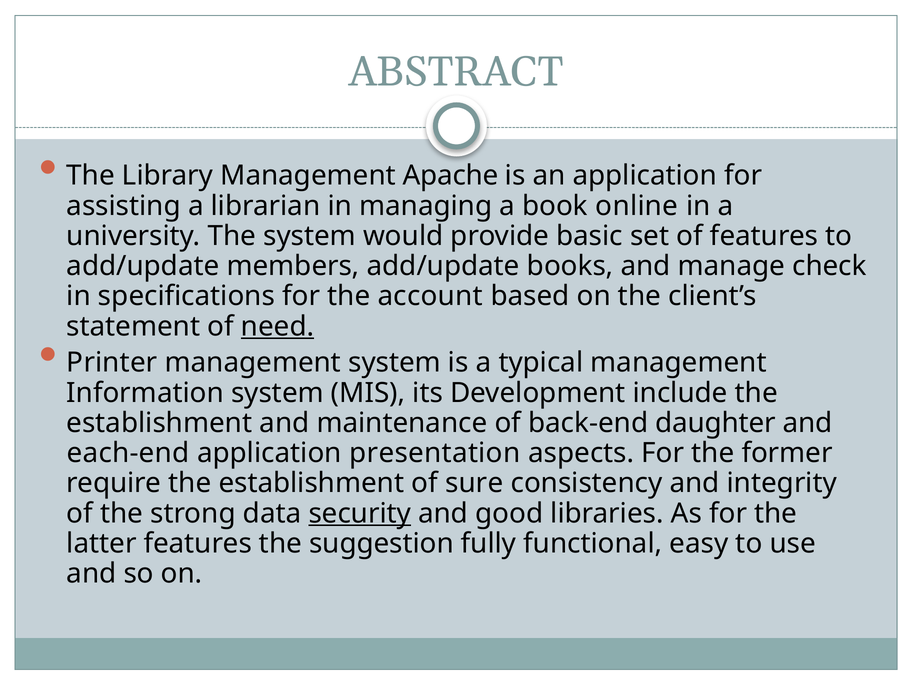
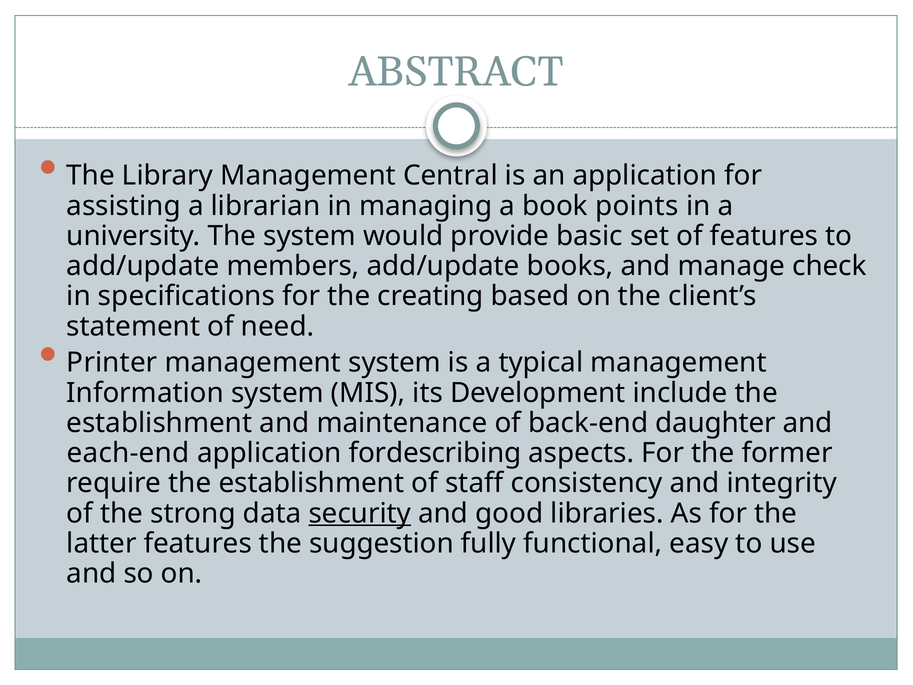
Apache: Apache -> Central
online: online -> points
account: account -> creating
need underline: present -> none
presentation: presentation -> fordescribing
sure: sure -> staff
